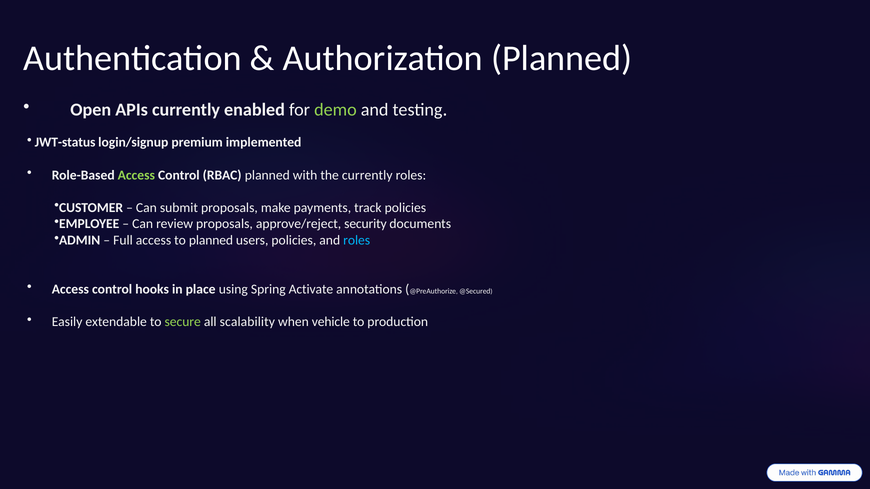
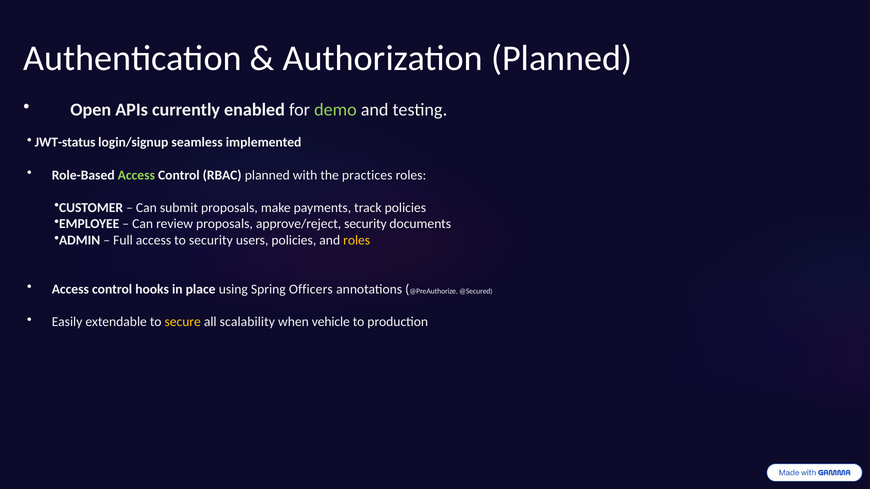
premium: premium -> seamless
the currently: currently -> practices
to planned: planned -> security
roles at (357, 240) colour: light blue -> yellow
Activate: Activate -> Officers
secure colour: light green -> yellow
